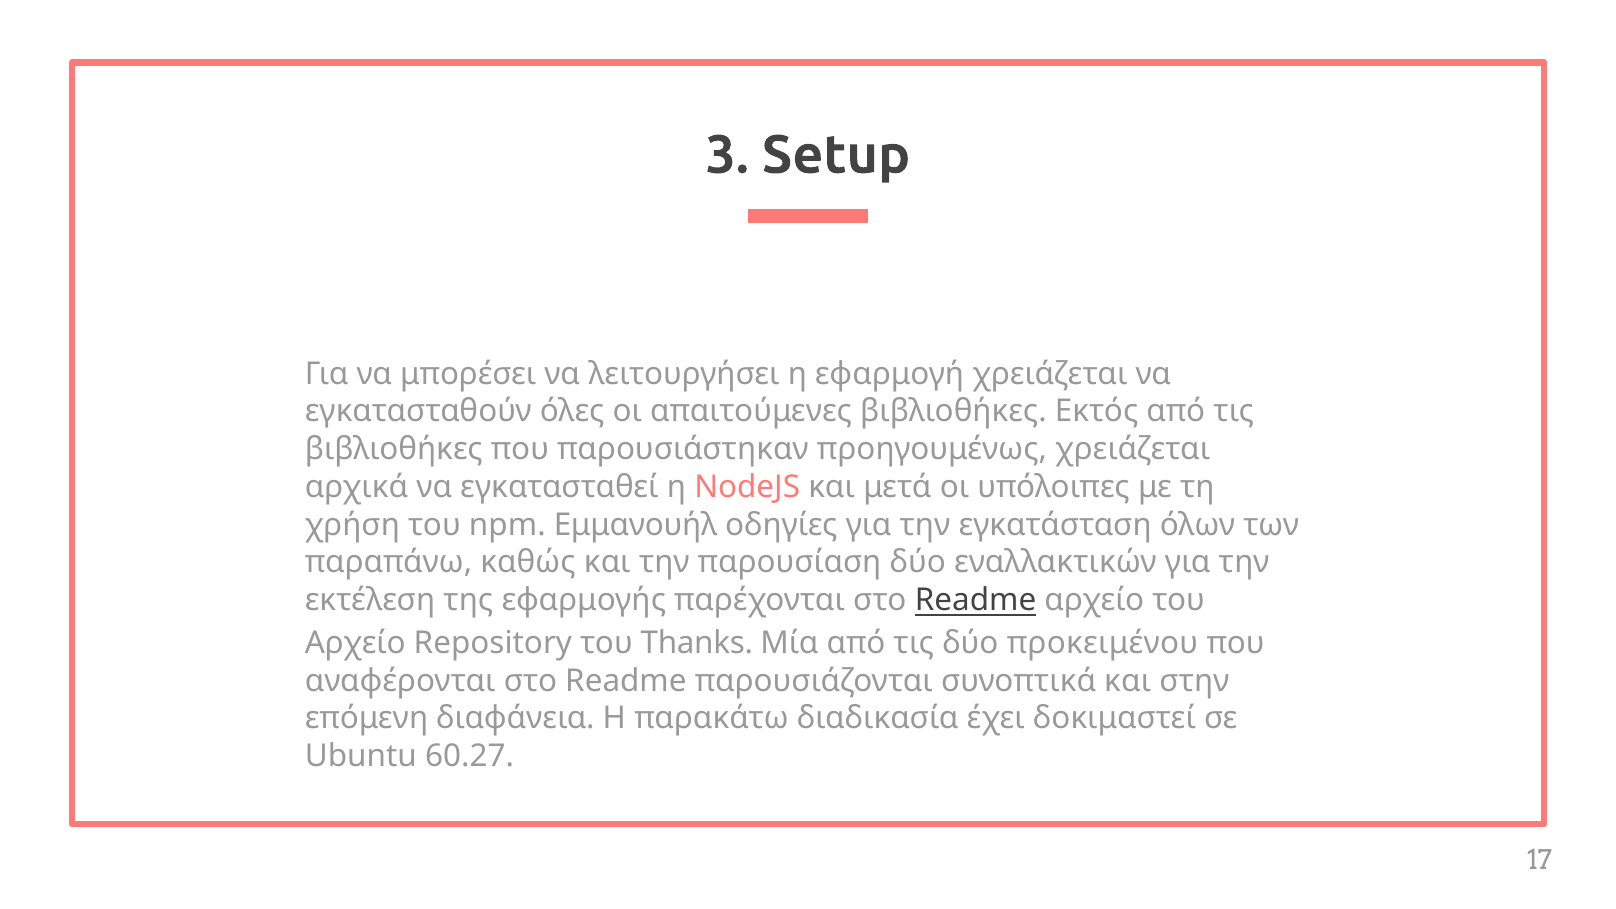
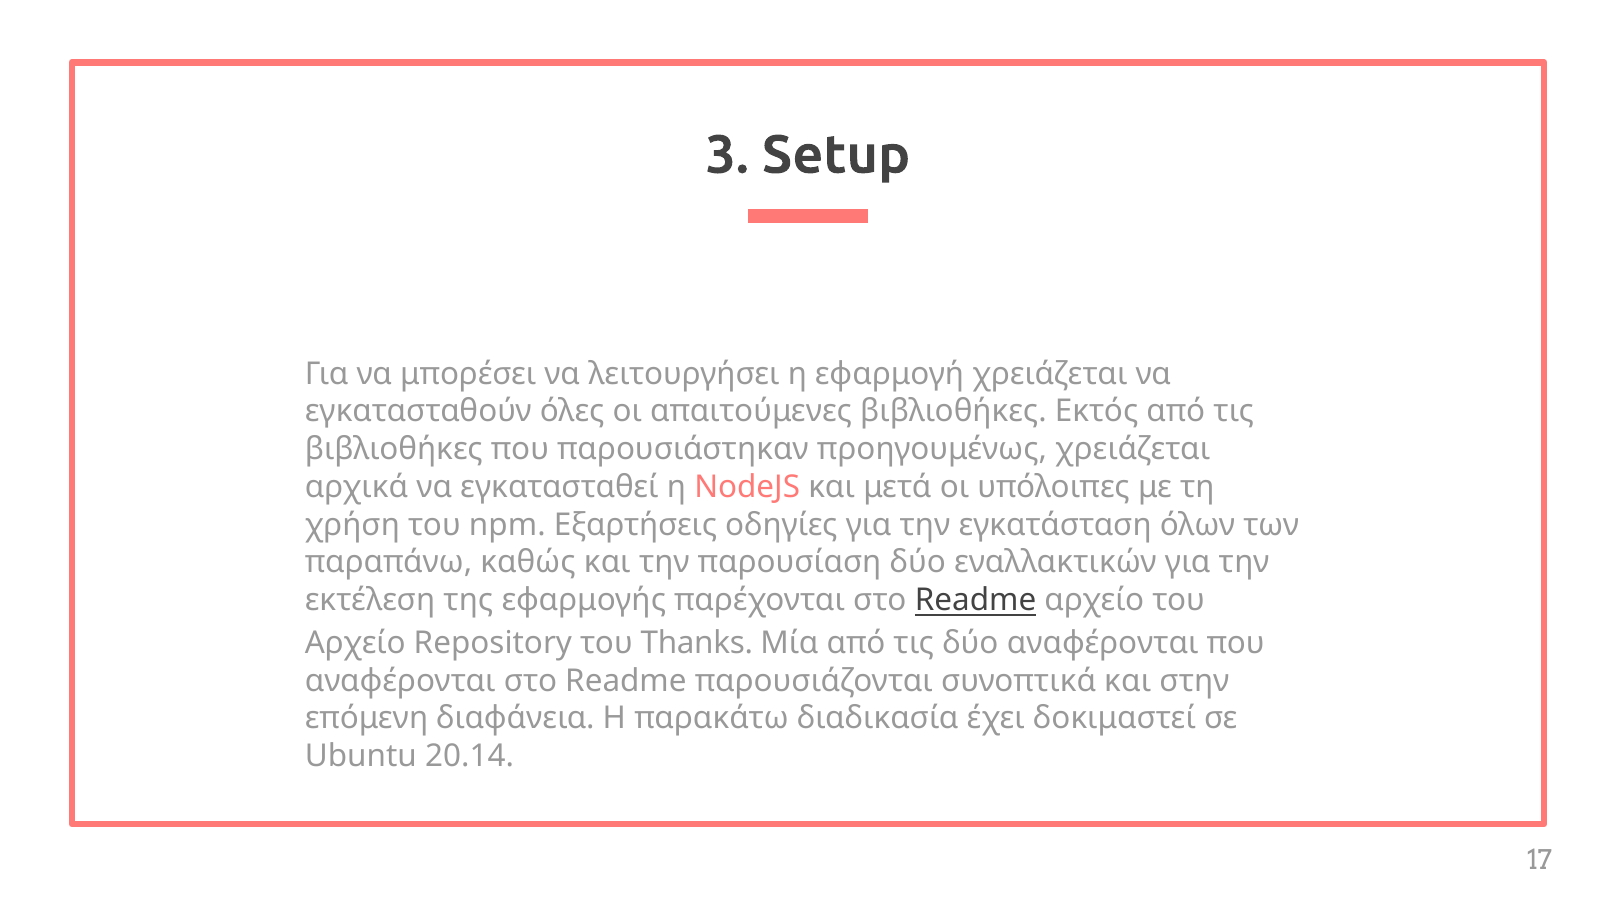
Εμμανουήλ: Εμμανουήλ -> Εξαρτήσεις
δύο προκειμένου: προκειμένου -> αναφέρονται
60.27: 60.27 -> 20.14
